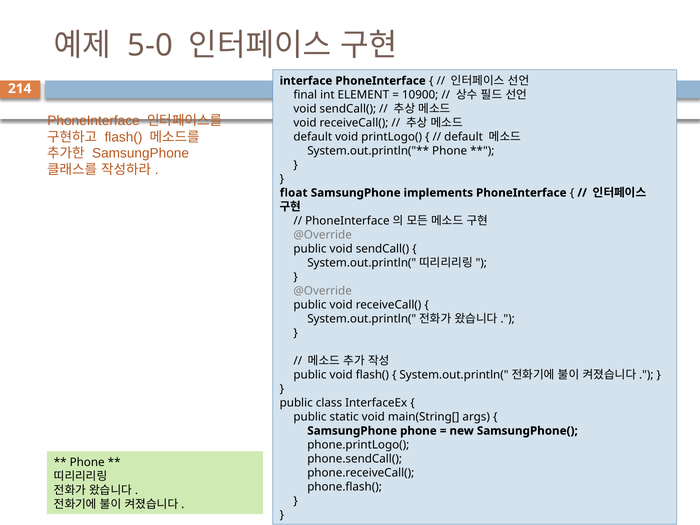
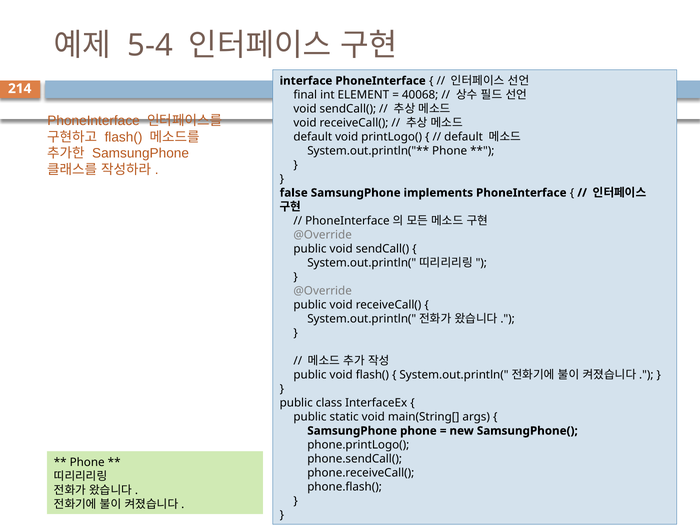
5-0: 5-0 -> 5-4
10900: 10900 -> 40068
float: float -> false
